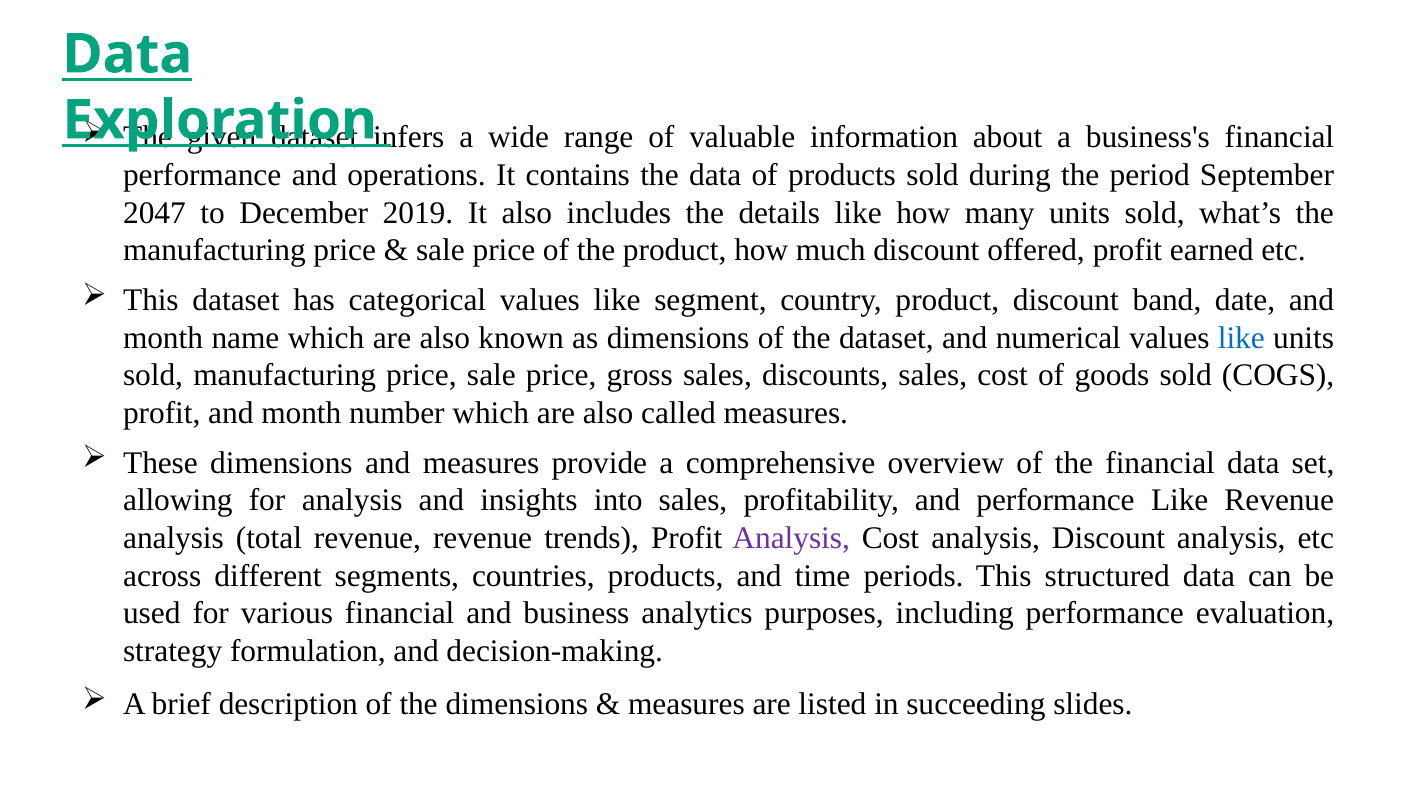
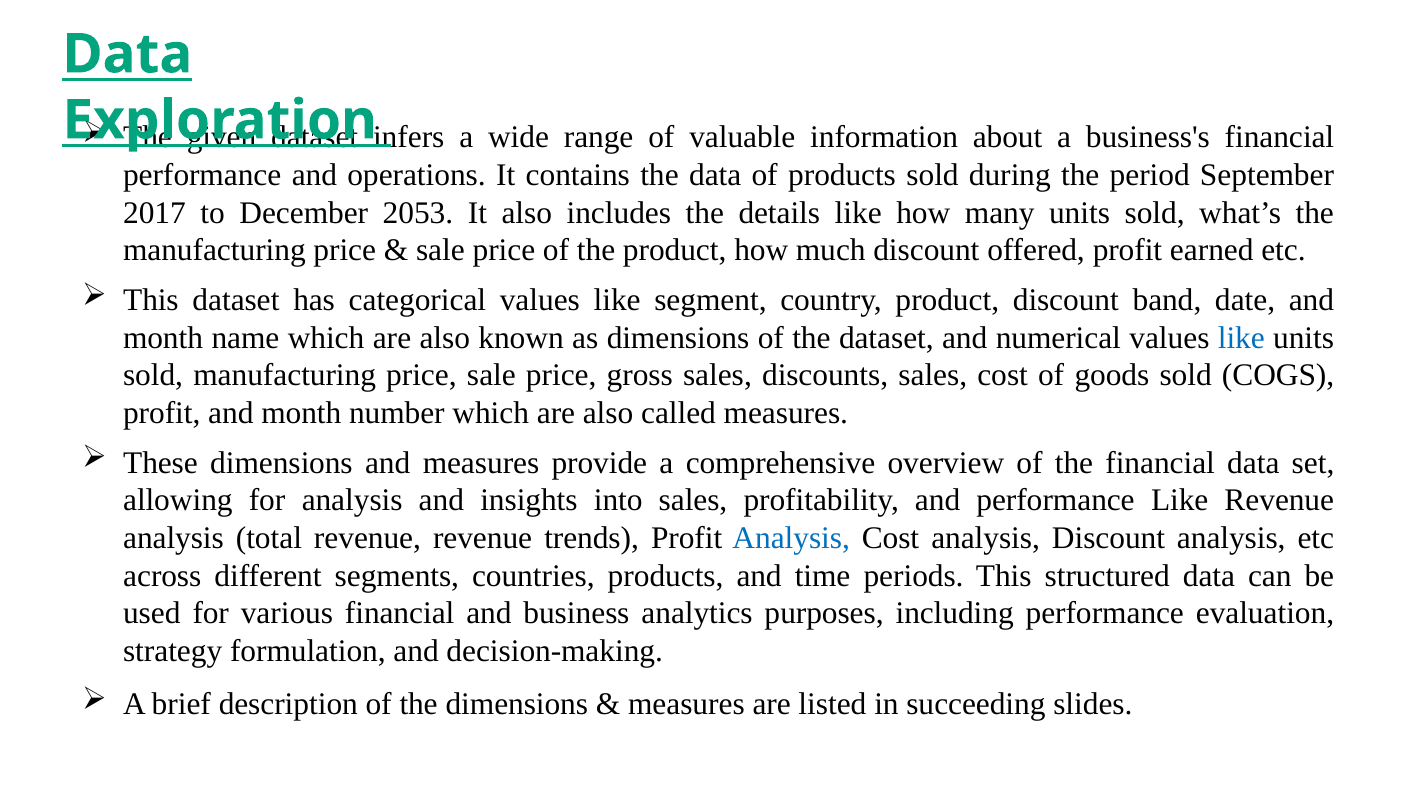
2047: 2047 -> 2017
2019: 2019 -> 2053
Analysis at (791, 538) colour: purple -> blue
